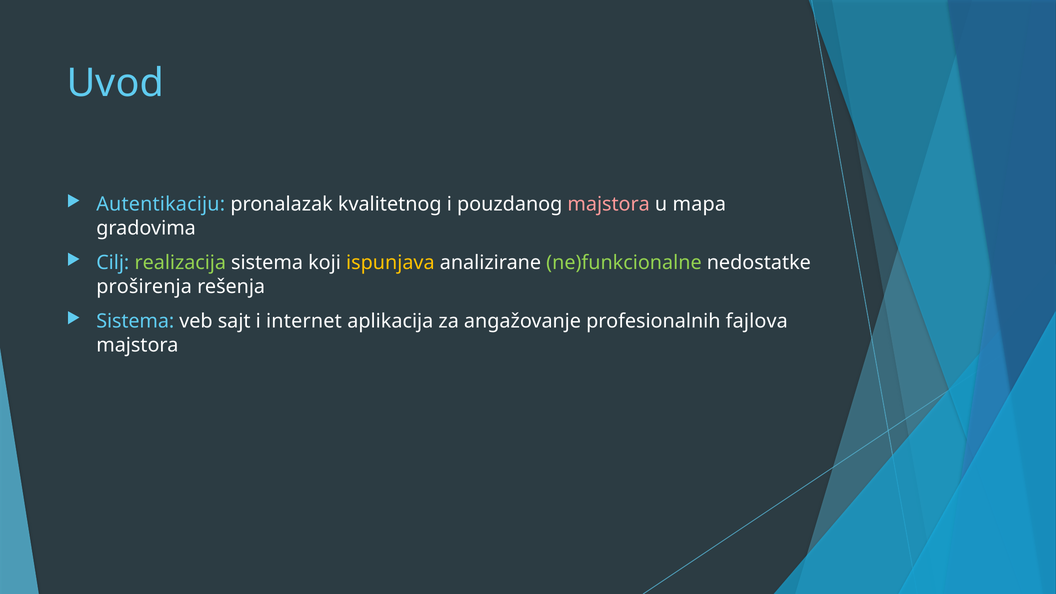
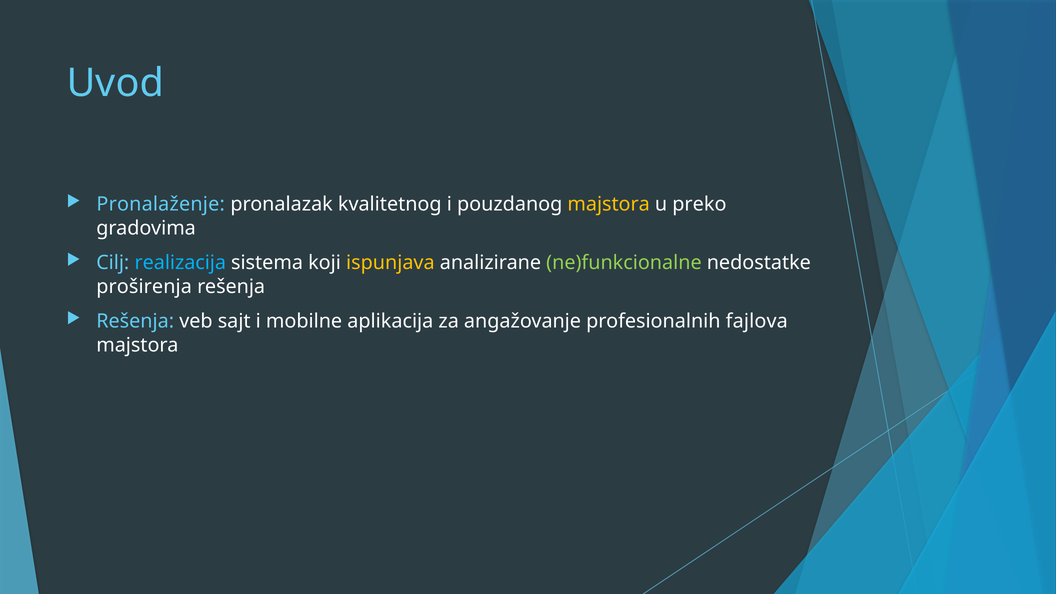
Autentikaciju: Autentikaciju -> Pronalaženje
majstora at (609, 204) colour: pink -> yellow
mapa: mapa -> preko
realizacija colour: light green -> light blue
Sistema at (135, 321): Sistema -> Rešenja
internet: internet -> mobilne
